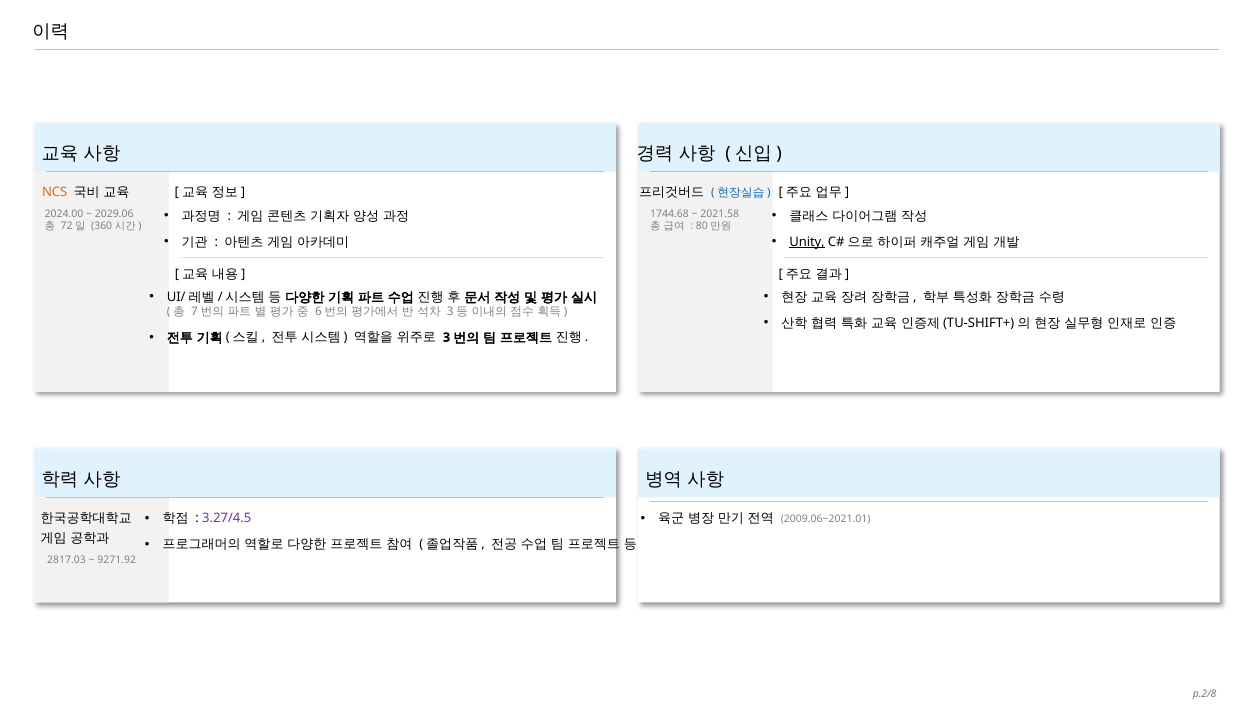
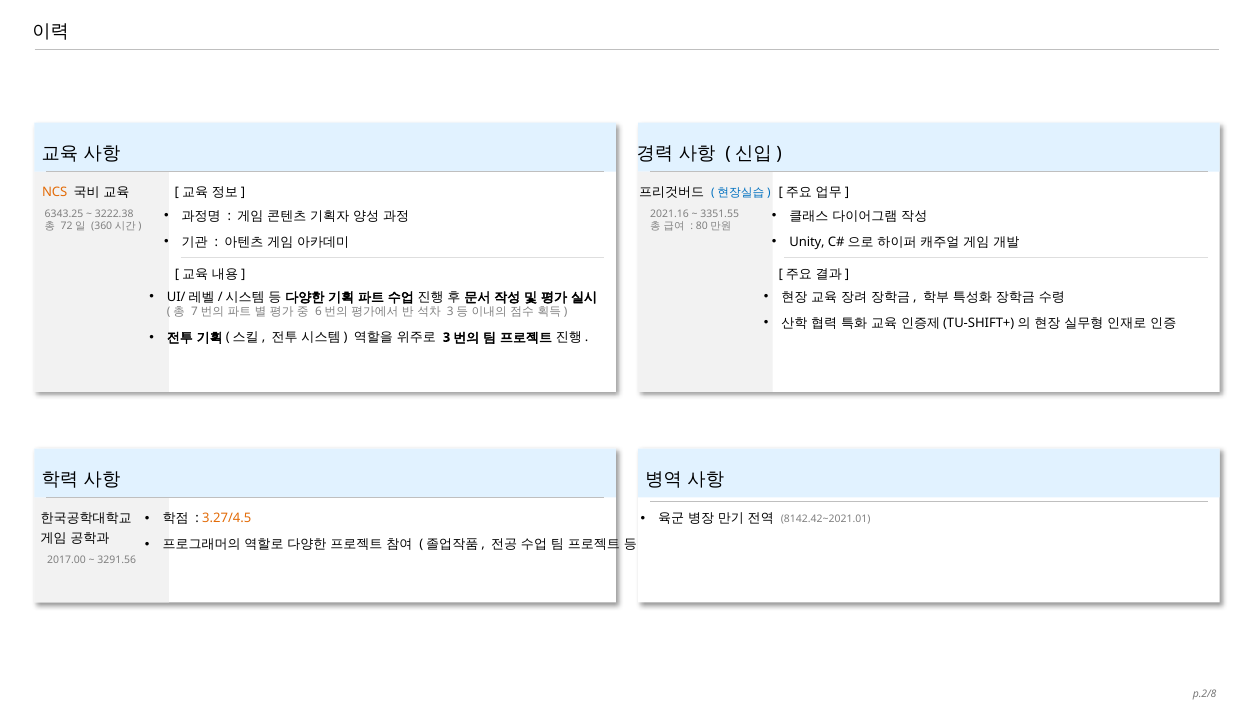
2024.00: 2024.00 -> 6343.25
2029.06: 2029.06 -> 3222.38
1744.68: 1744.68 -> 2021.16
2021.58: 2021.58 -> 3351.55
Unity underline: present -> none
3.27/4.5 colour: purple -> orange
2009.06~2021.01: 2009.06~2021.01 -> 8142.42~2021.01
2817.03: 2817.03 -> 2017.00
9271.92: 9271.92 -> 3291.56
